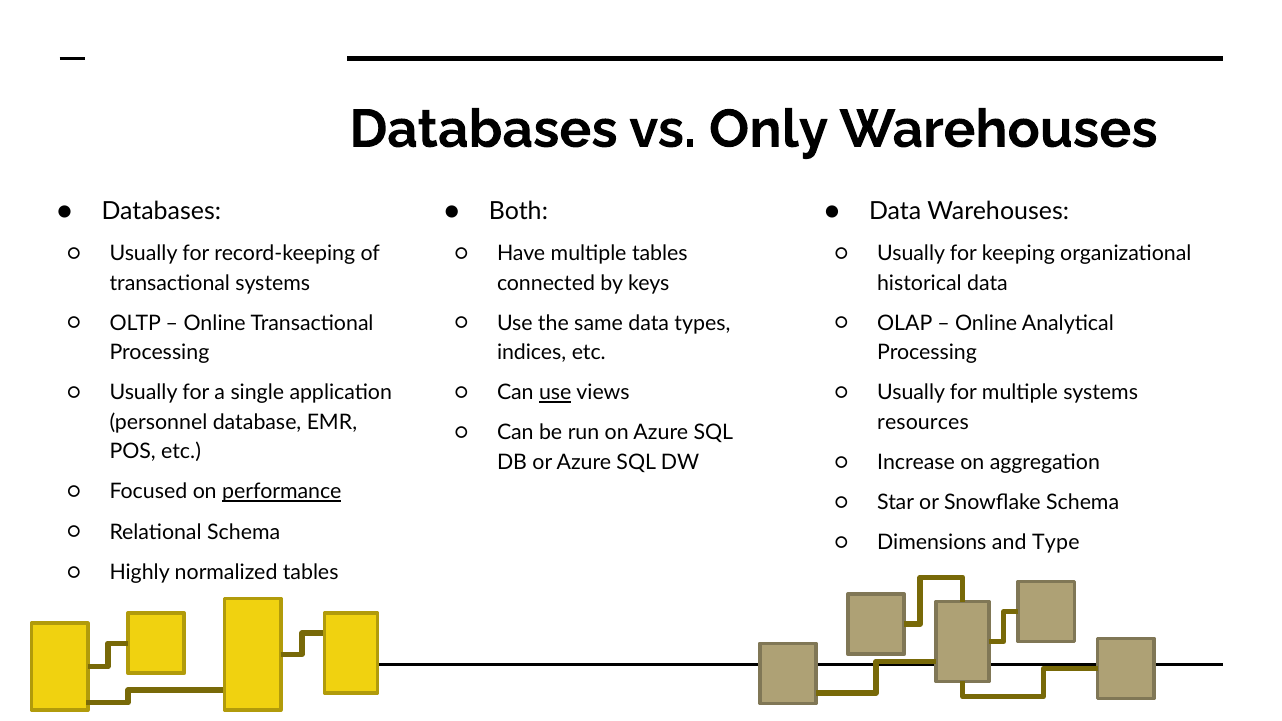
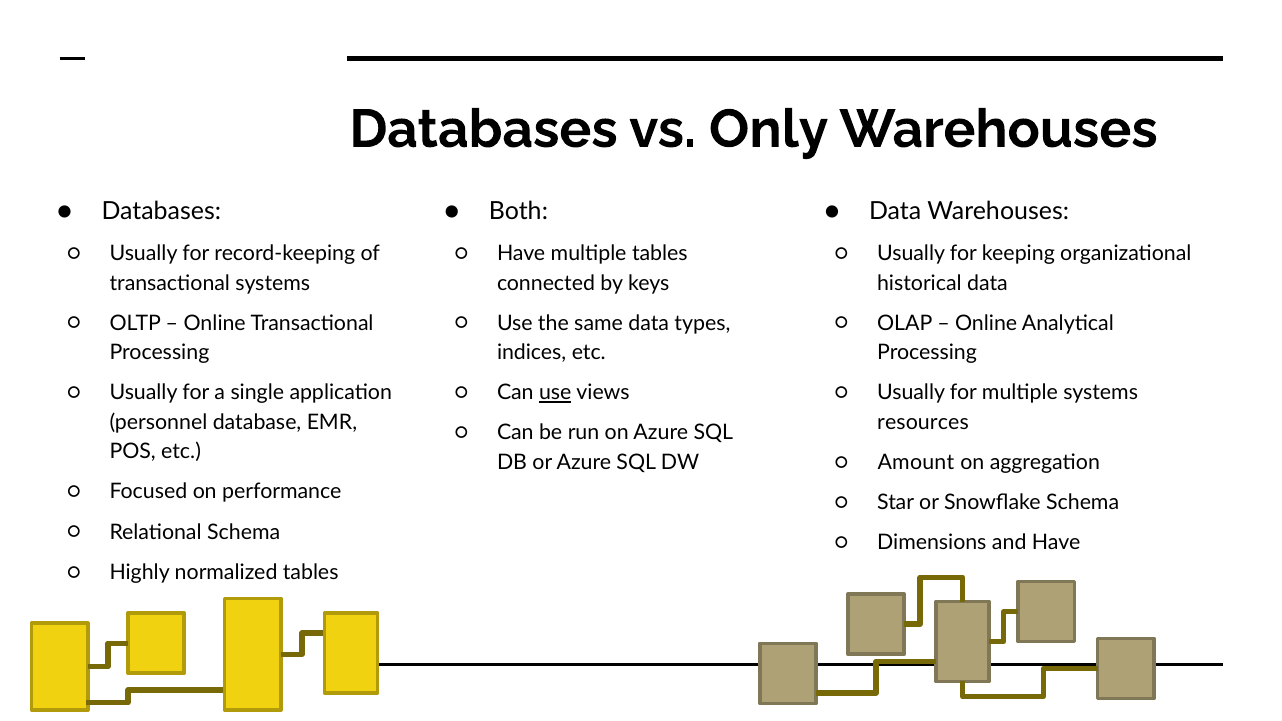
Increase: Increase -> Amount
performance underline: present -> none
and Type: Type -> Have
